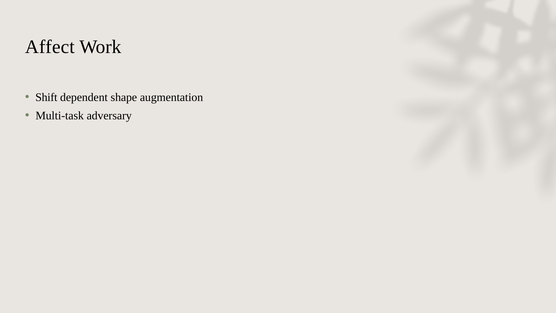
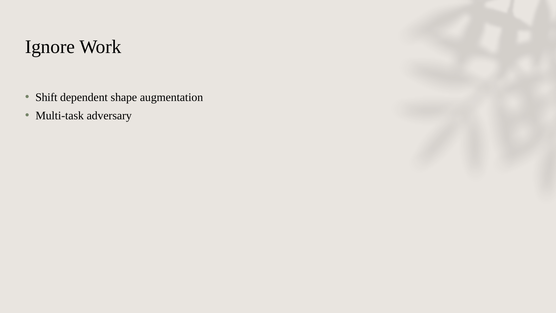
Affect: Affect -> Ignore
